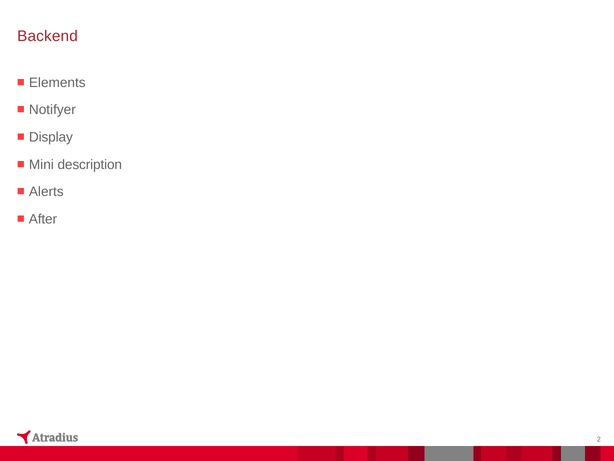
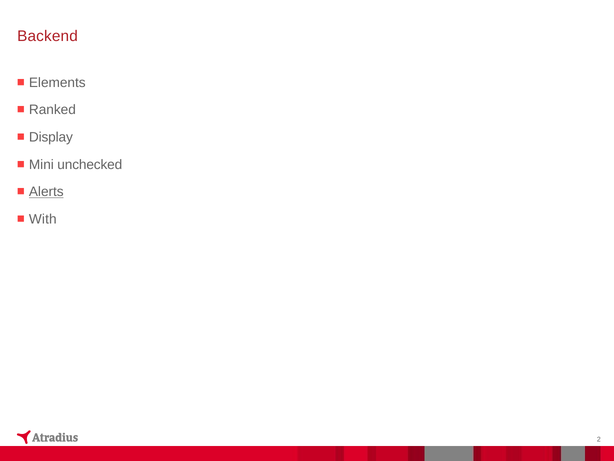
Notifyer: Notifyer -> Ranked
description: description -> unchecked
Alerts underline: none -> present
After: After -> With
